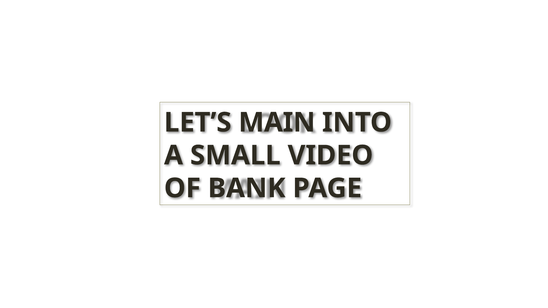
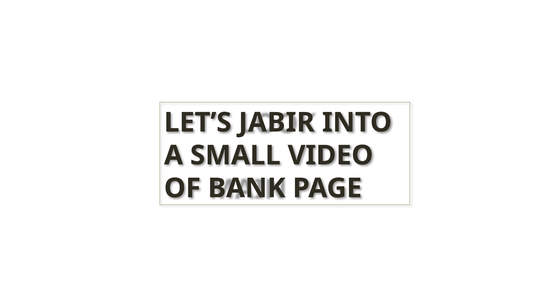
MAIN: MAIN -> JABIR
